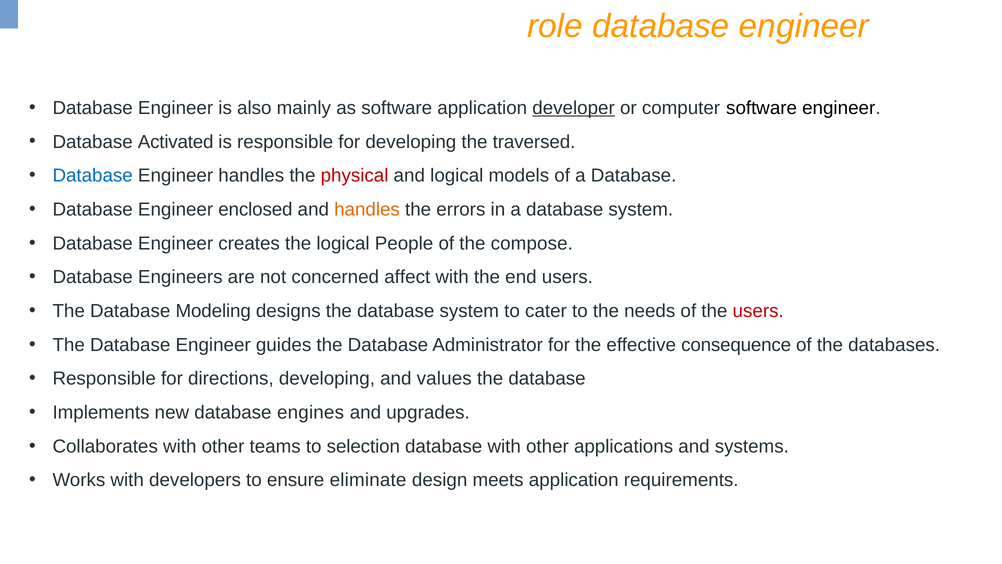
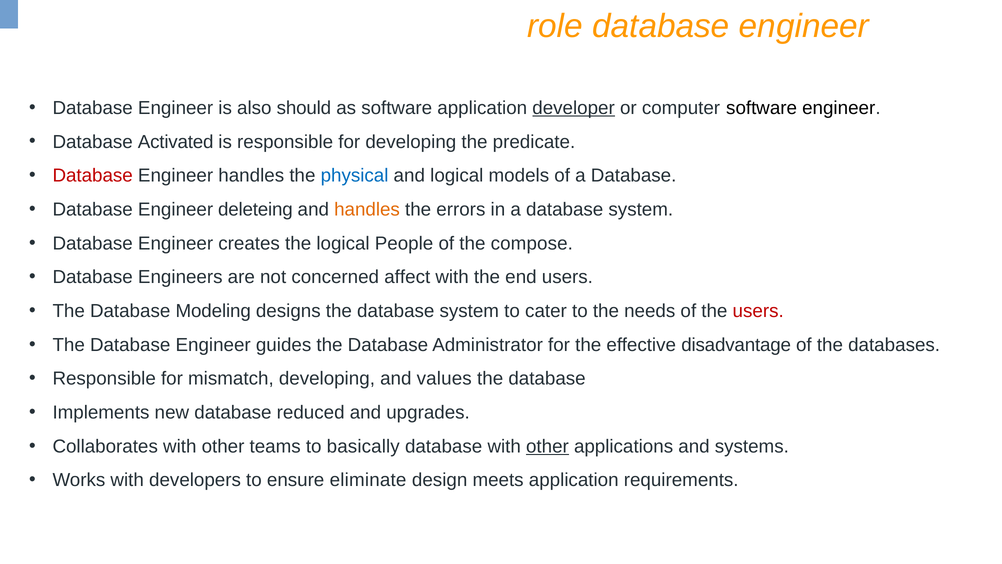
mainly: mainly -> should
traversed: traversed -> predicate
Database at (93, 176) colour: blue -> red
physical colour: red -> blue
enclosed: enclosed -> deleteing
consequence: consequence -> disadvantage
directions: directions -> mismatch
engines: engines -> reduced
selection: selection -> basically
other at (547, 446) underline: none -> present
